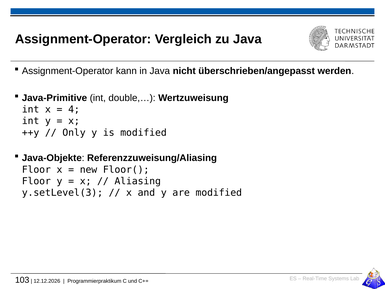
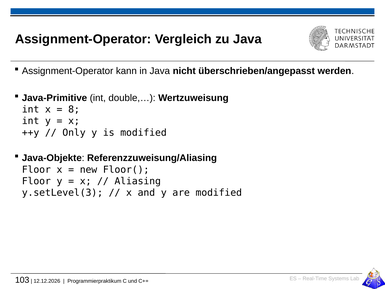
4: 4 -> 8
